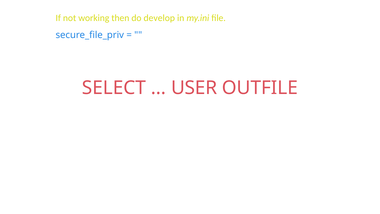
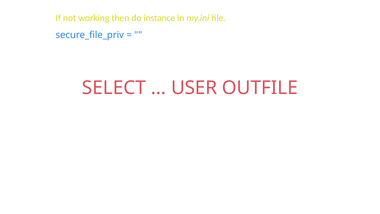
develop: develop -> instance
